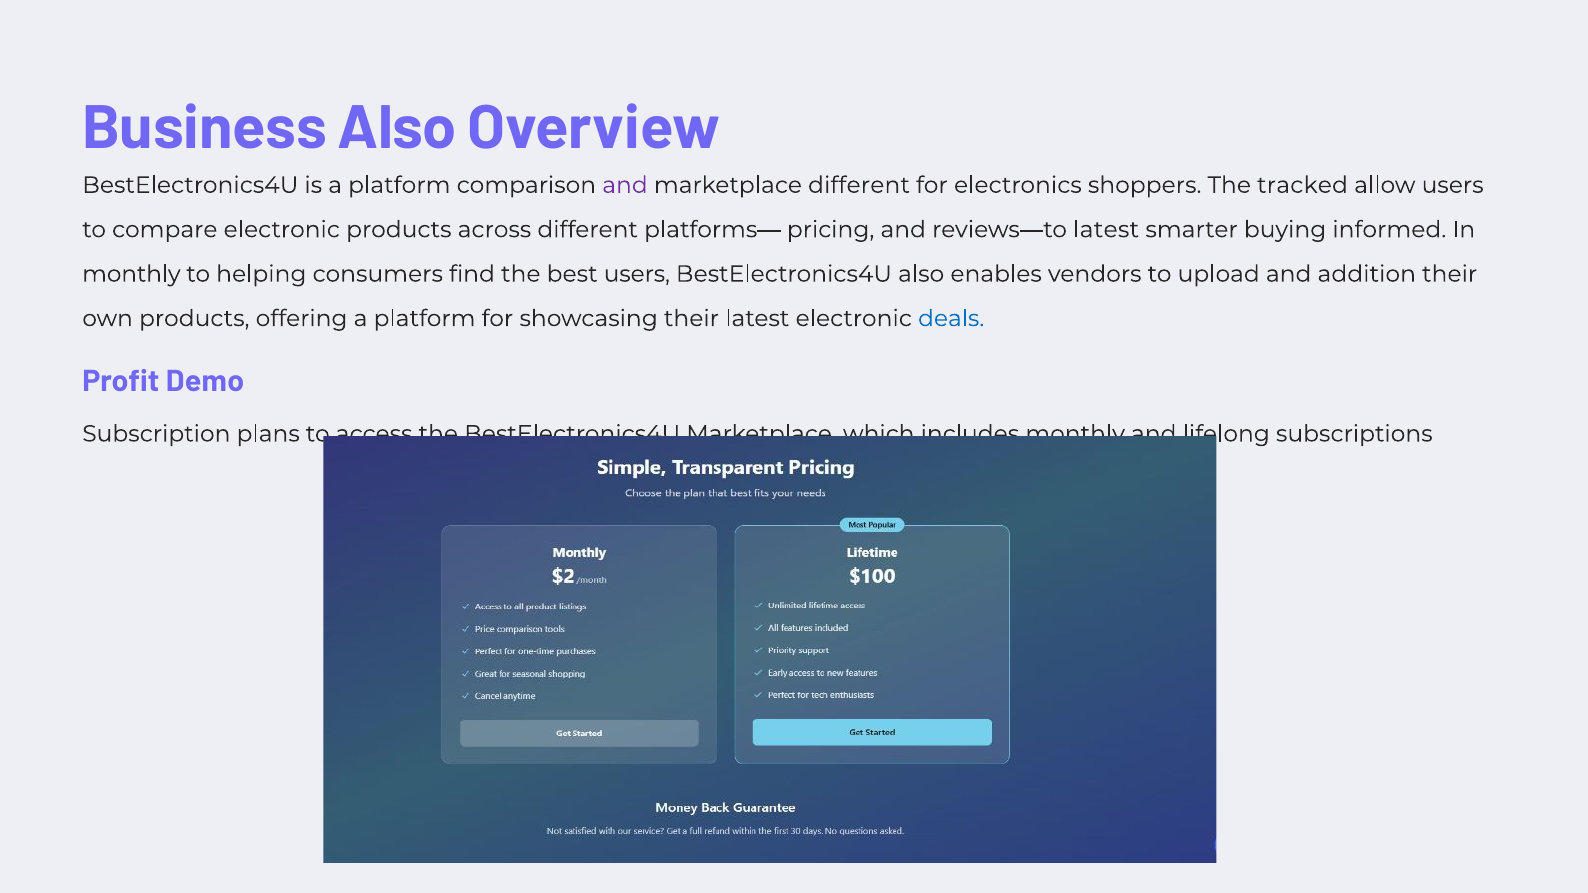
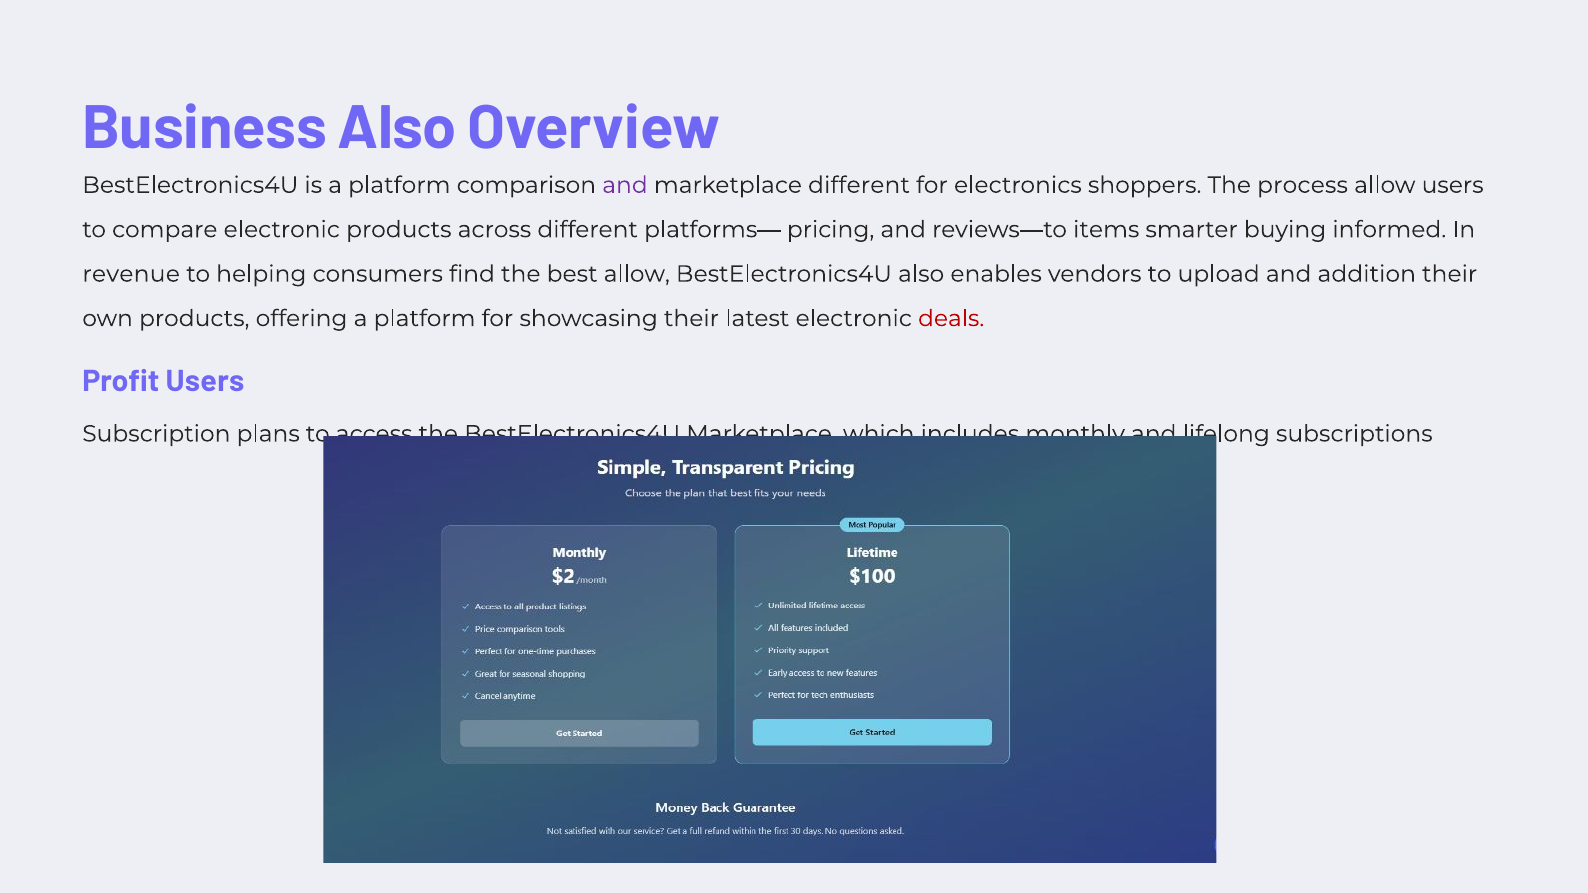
tracked: tracked -> process
reviews—to latest: latest -> items
monthly at (131, 274): monthly -> revenue
best users: users -> allow
deals colour: blue -> red
Profit Demo: Demo -> Users
